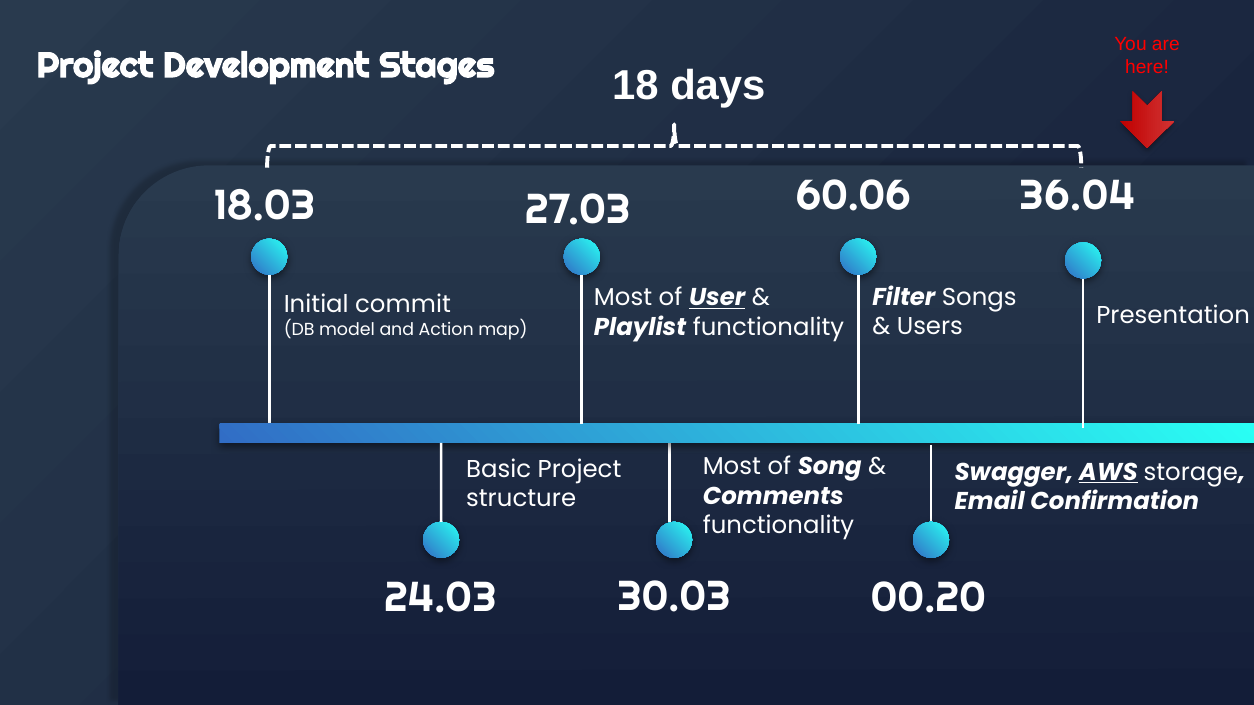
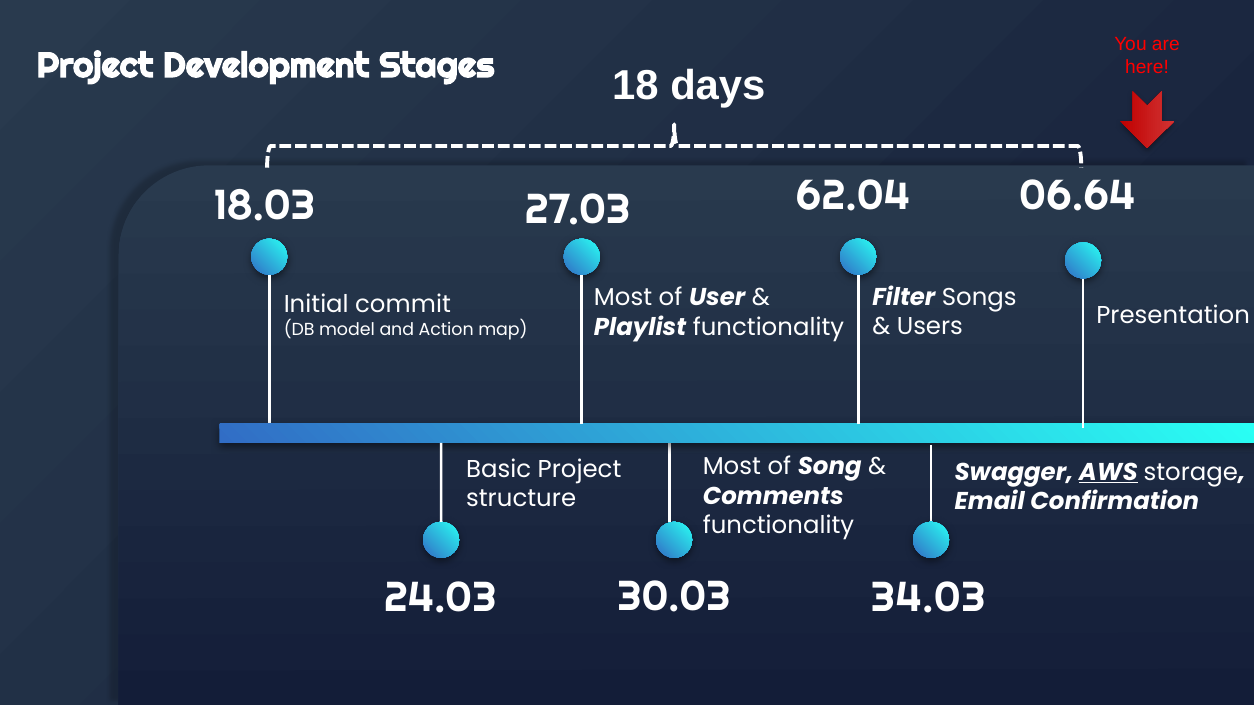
60.06: 60.06 -> 62.04
36.04: 36.04 -> 06.64
User underline: present -> none
00.20: 00.20 -> 34.03
